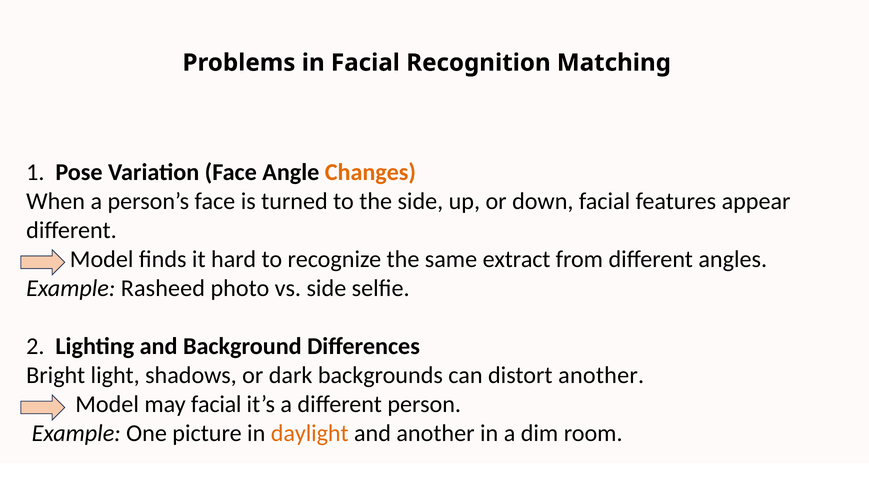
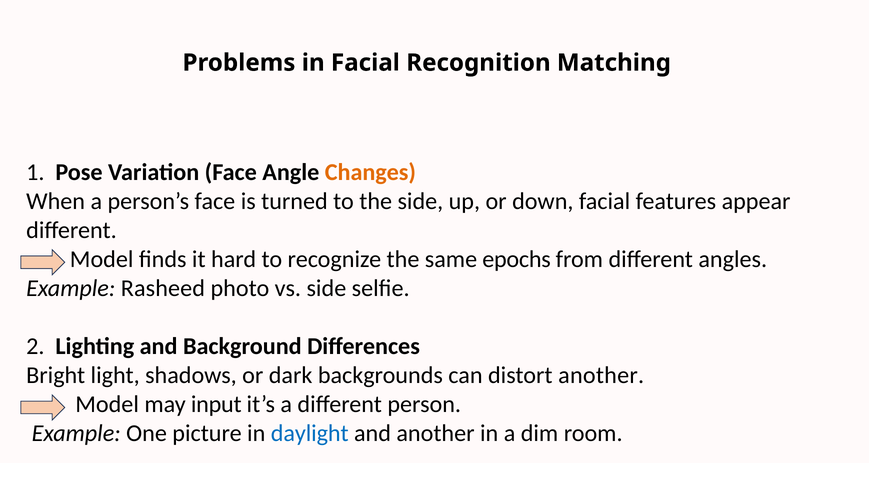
extract: extract -> epochs
may facial: facial -> input
daylight colour: orange -> blue
